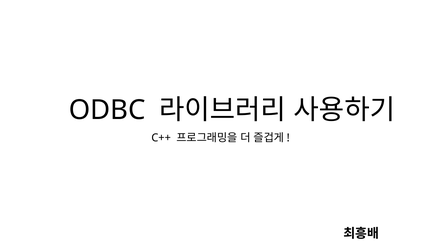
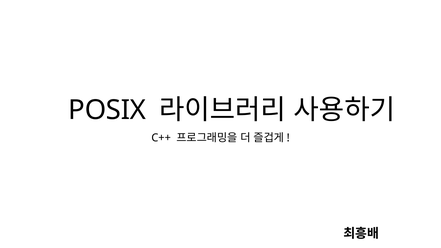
ODBC: ODBC -> POSIX
